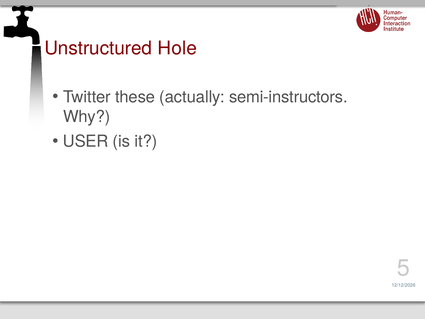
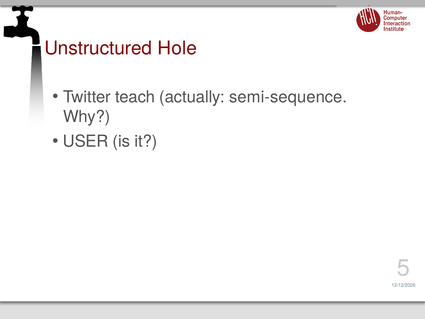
these: these -> teach
semi-instructors: semi-instructors -> semi-sequence
